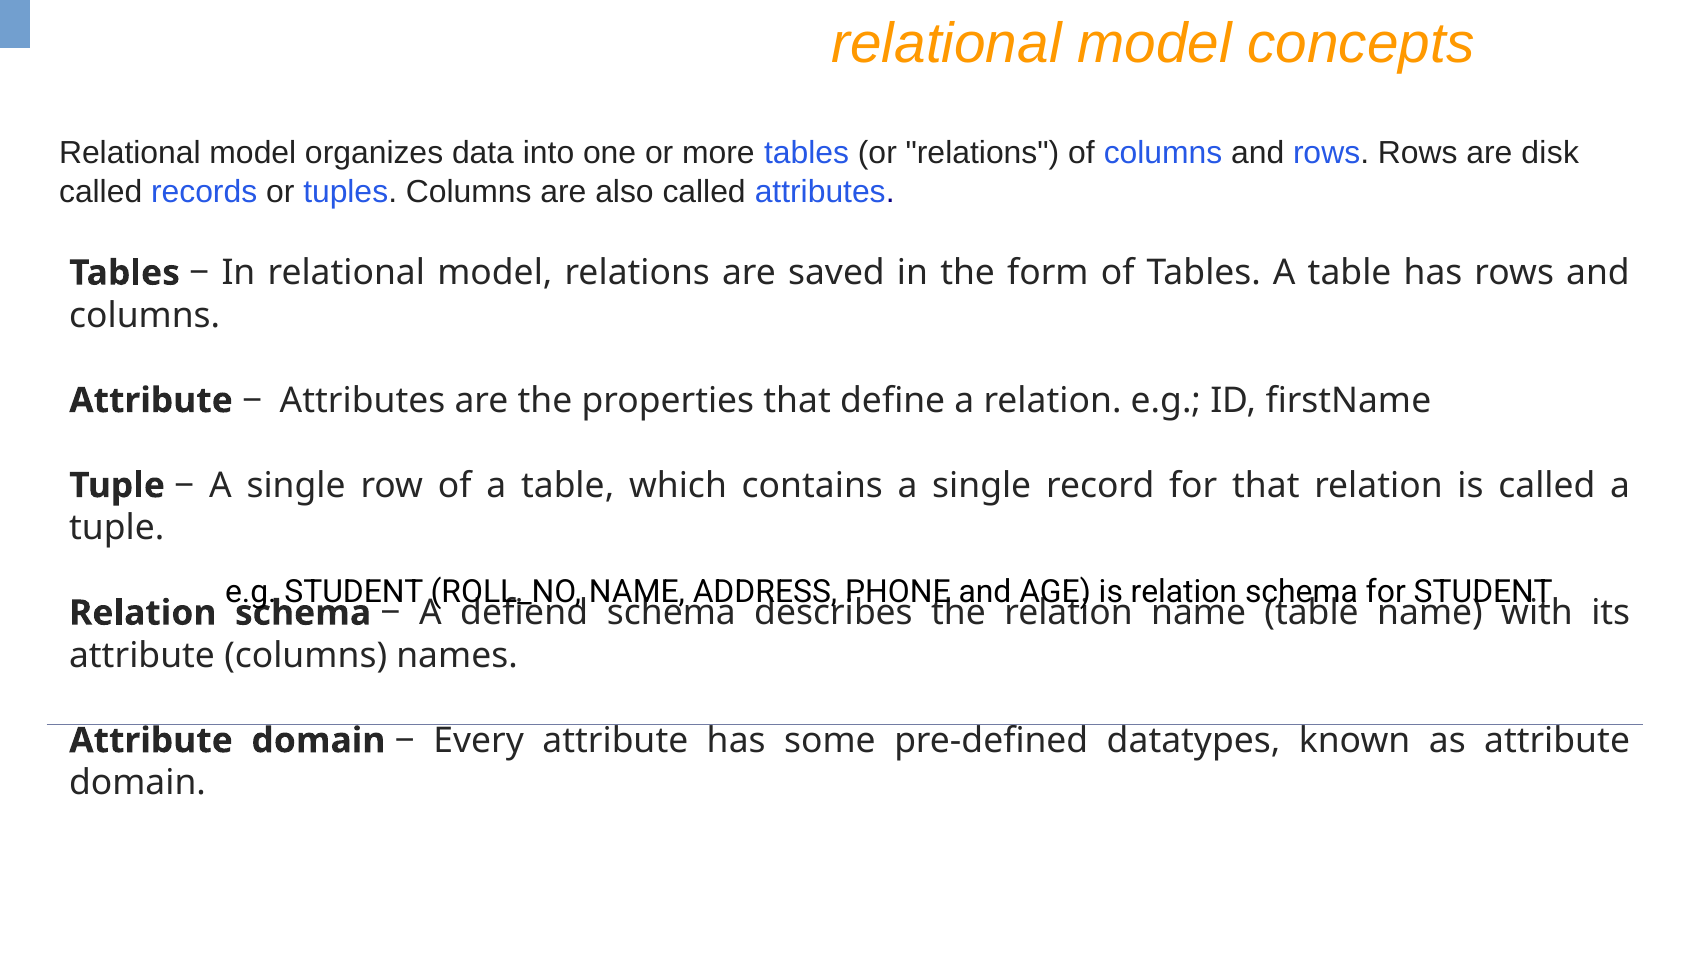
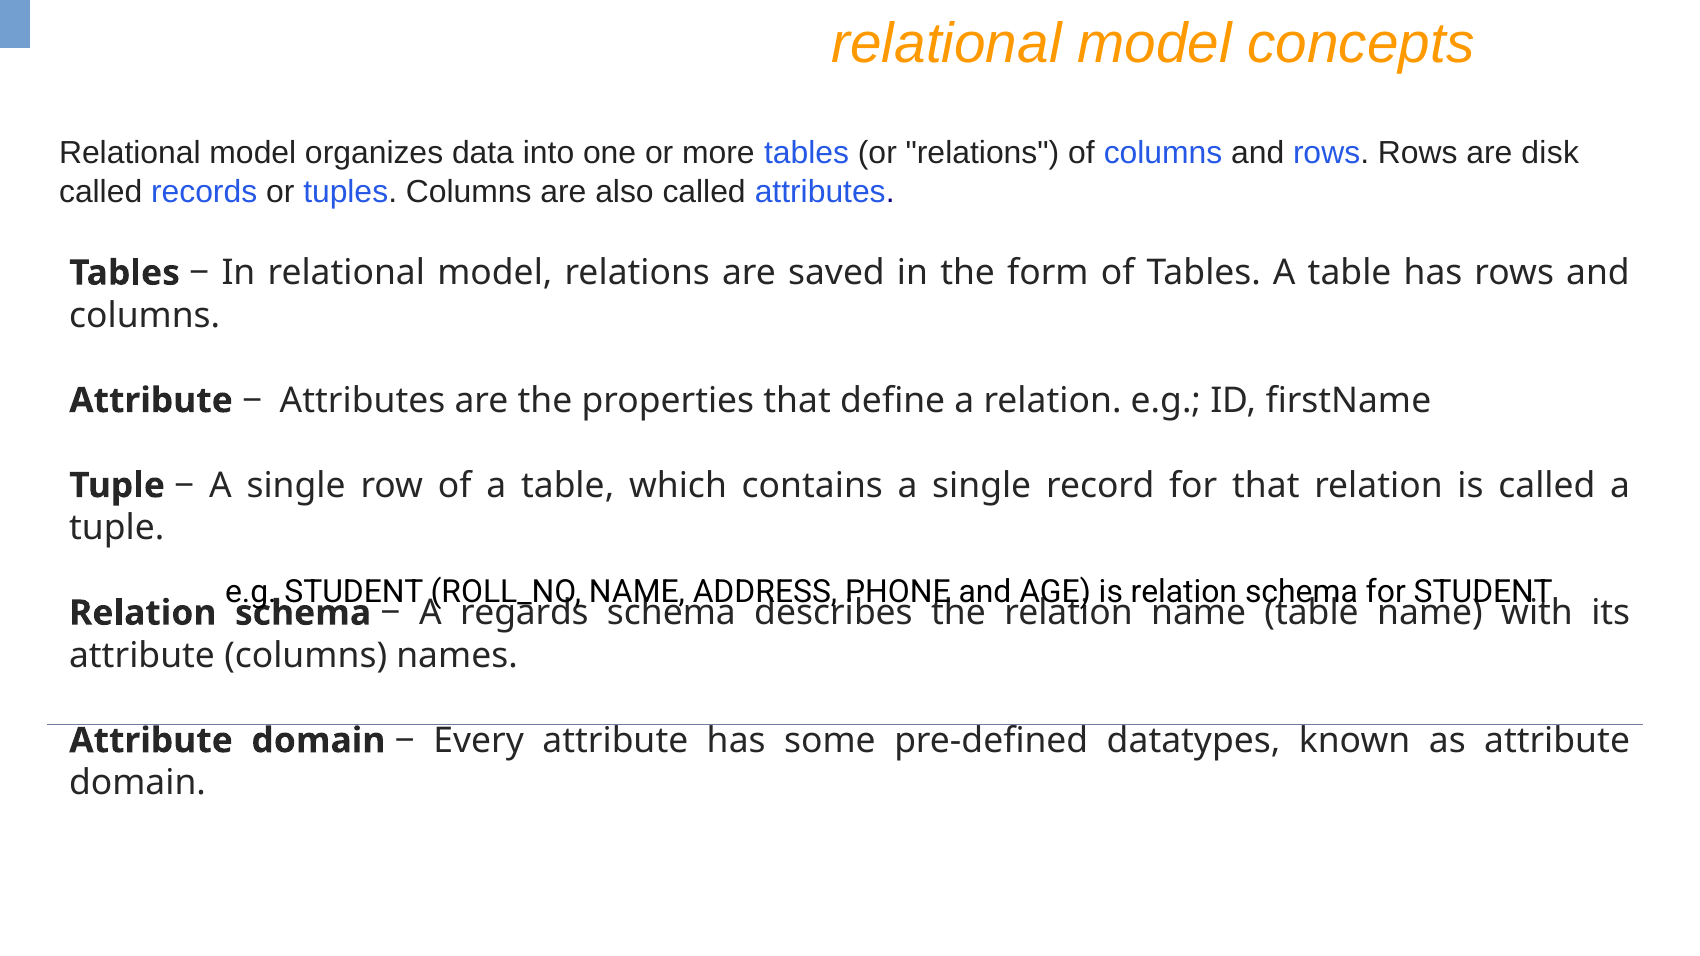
defiend: defiend -> regards
